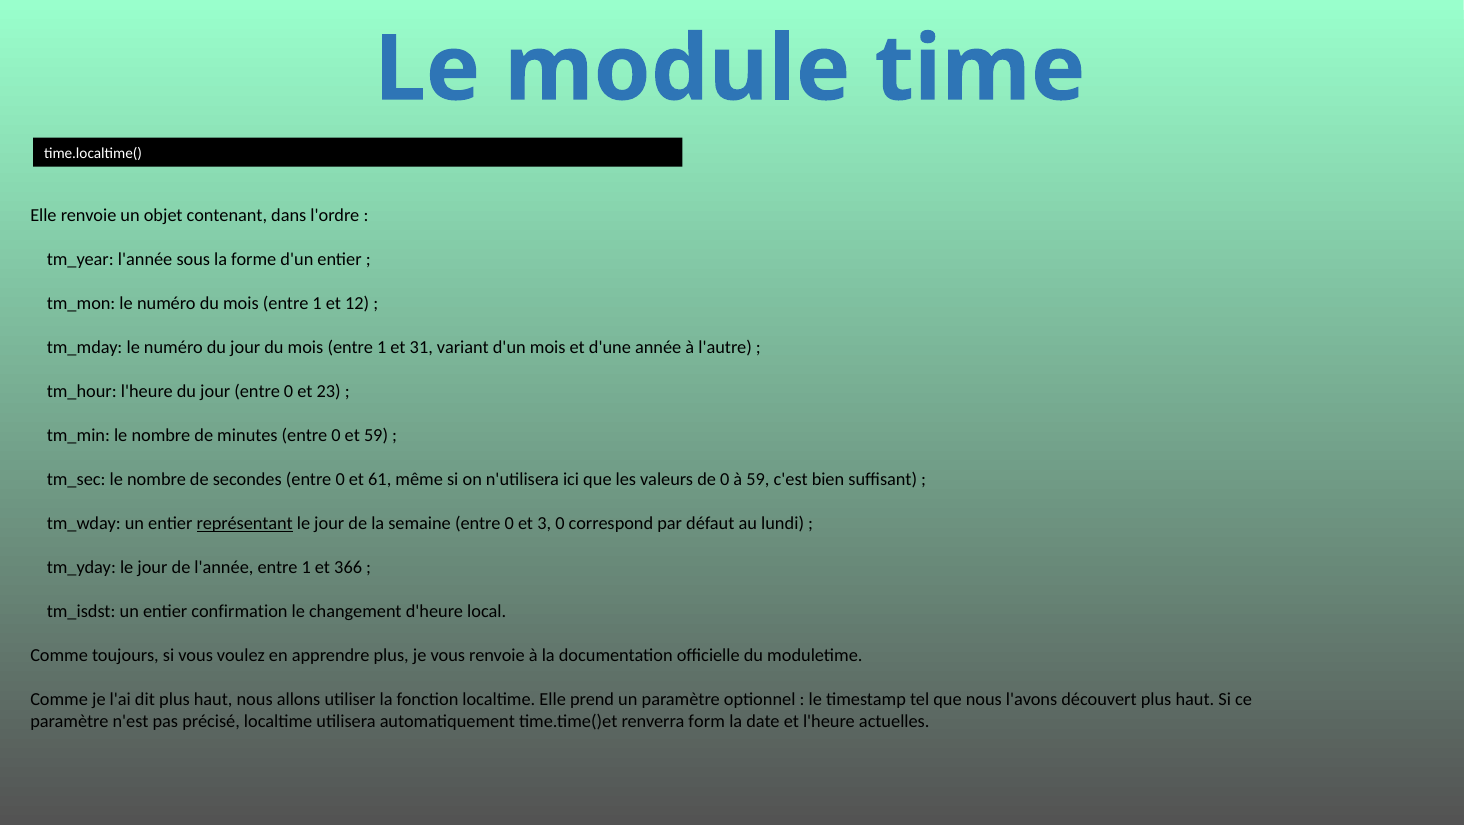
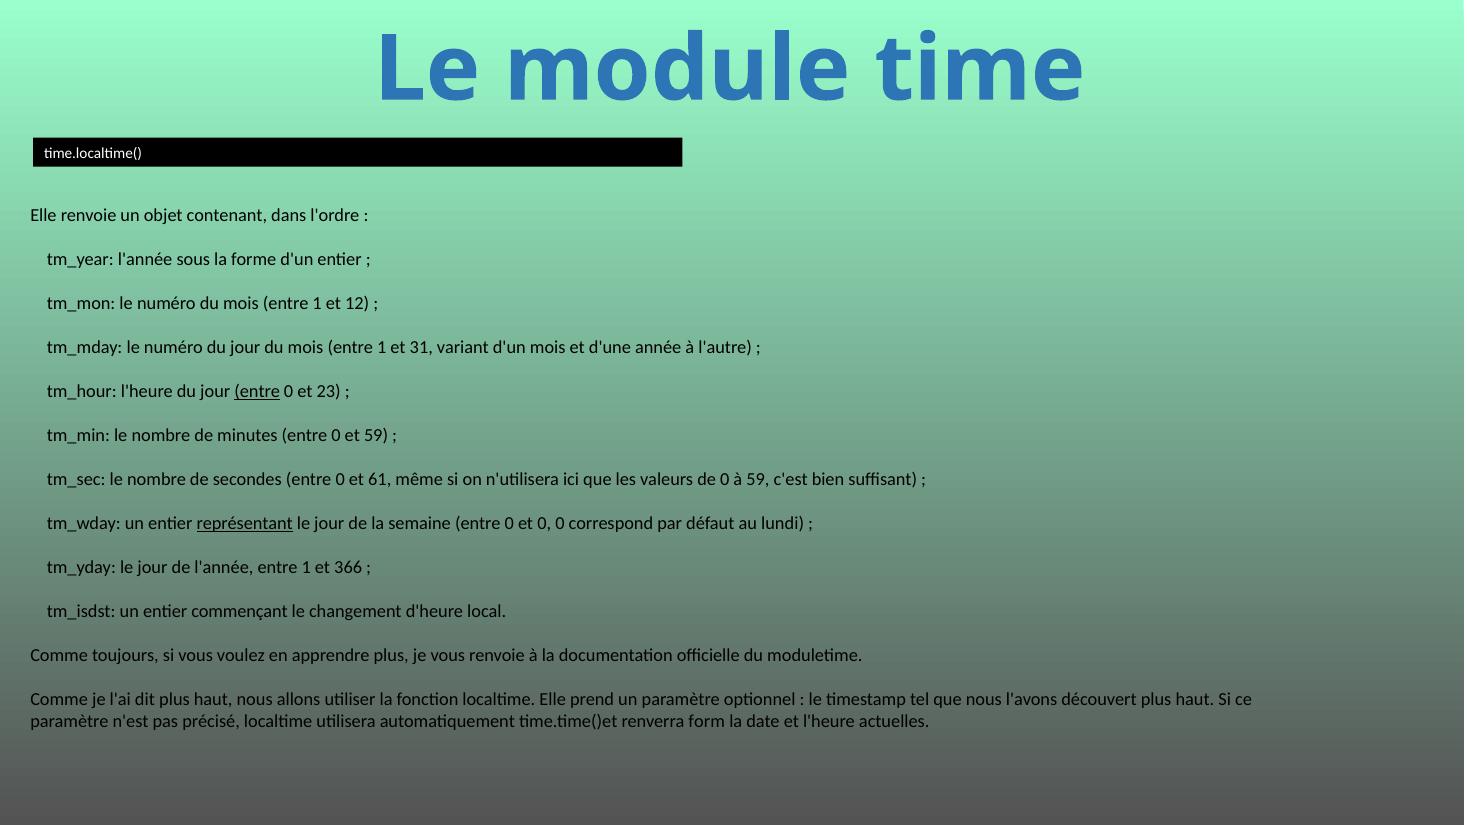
entre at (257, 391) underline: none -> present
et 3: 3 -> 0
confirmation: confirmation -> commençant
